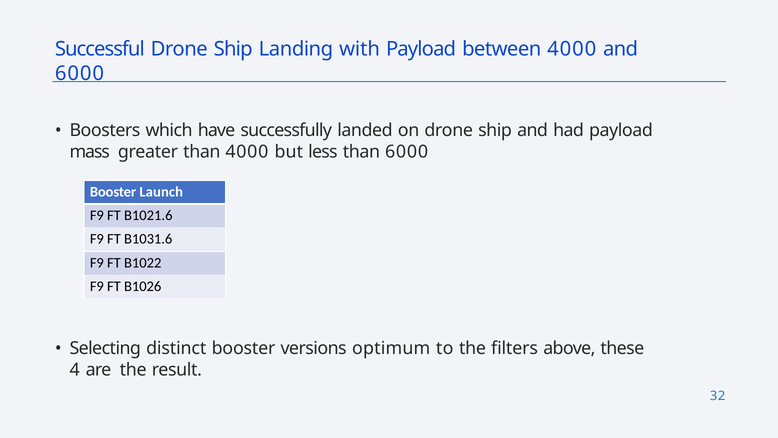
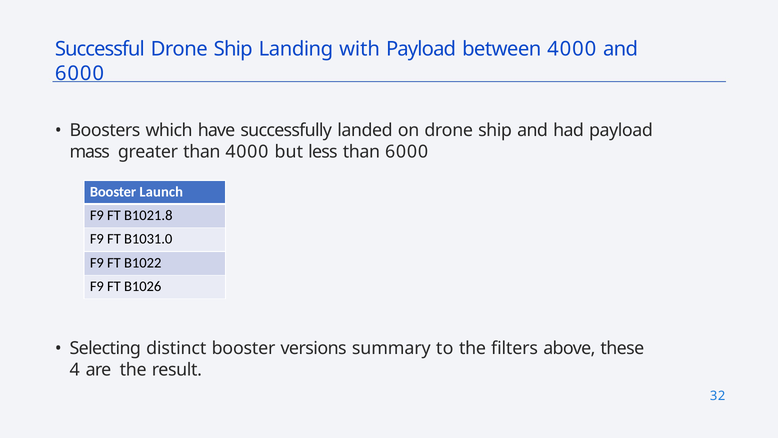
B1021.6: B1021.6 -> B1021.8
B1031.6: B1031.6 -> B1031.0
optimum: optimum -> summary
